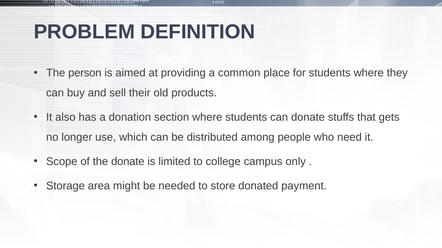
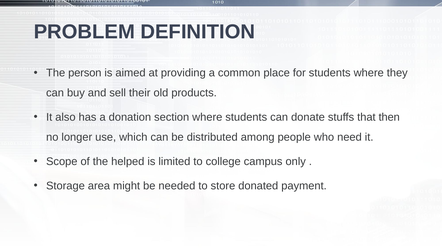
gets: gets -> then
the donate: donate -> helped
